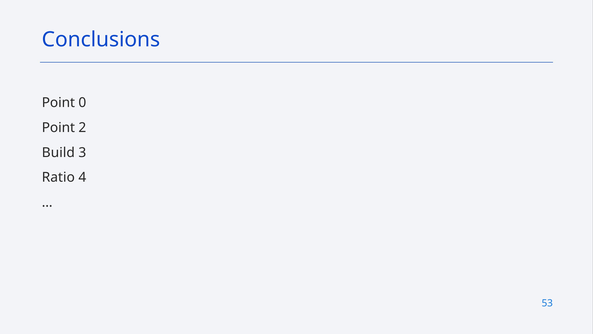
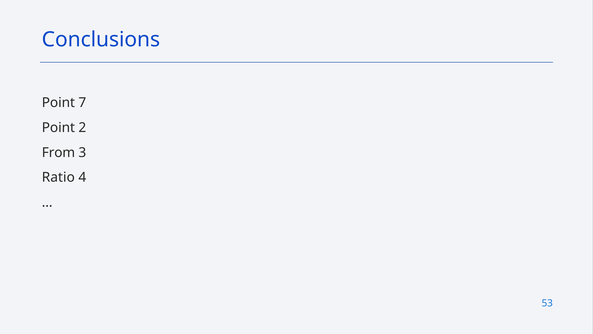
0: 0 -> 7
Build: Build -> From
